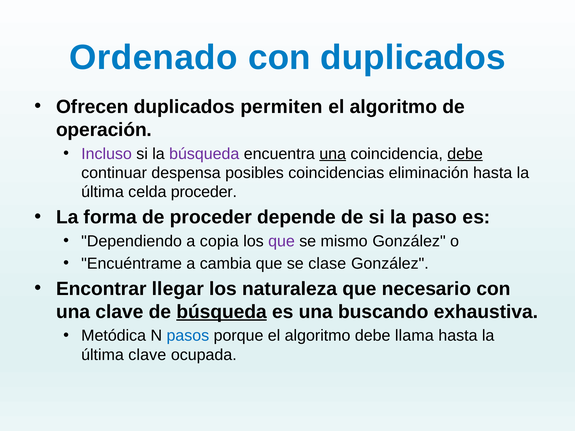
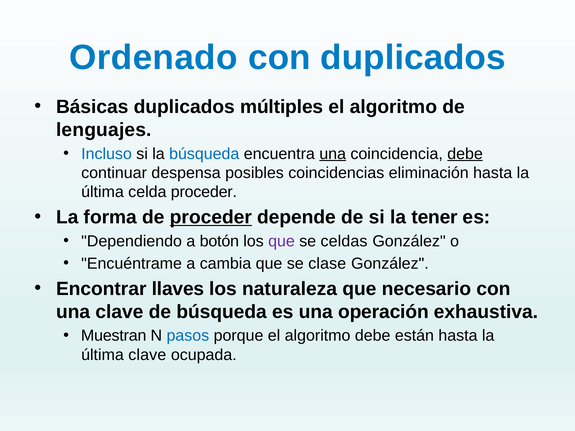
Ofrecen: Ofrecen -> Básicas
permiten: permiten -> múltiples
operación: operación -> lenguajes
Incluso colour: purple -> blue
búsqueda at (204, 154) colour: purple -> blue
proceder at (211, 217) underline: none -> present
paso: paso -> tener
copia: copia -> botón
mismo: mismo -> celdas
llegar: llegar -> llaves
búsqueda at (222, 312) underline: present -> none
buscando: buscando -> operación
Metódica: Metódica -> Muestran
llama: llama -> están
